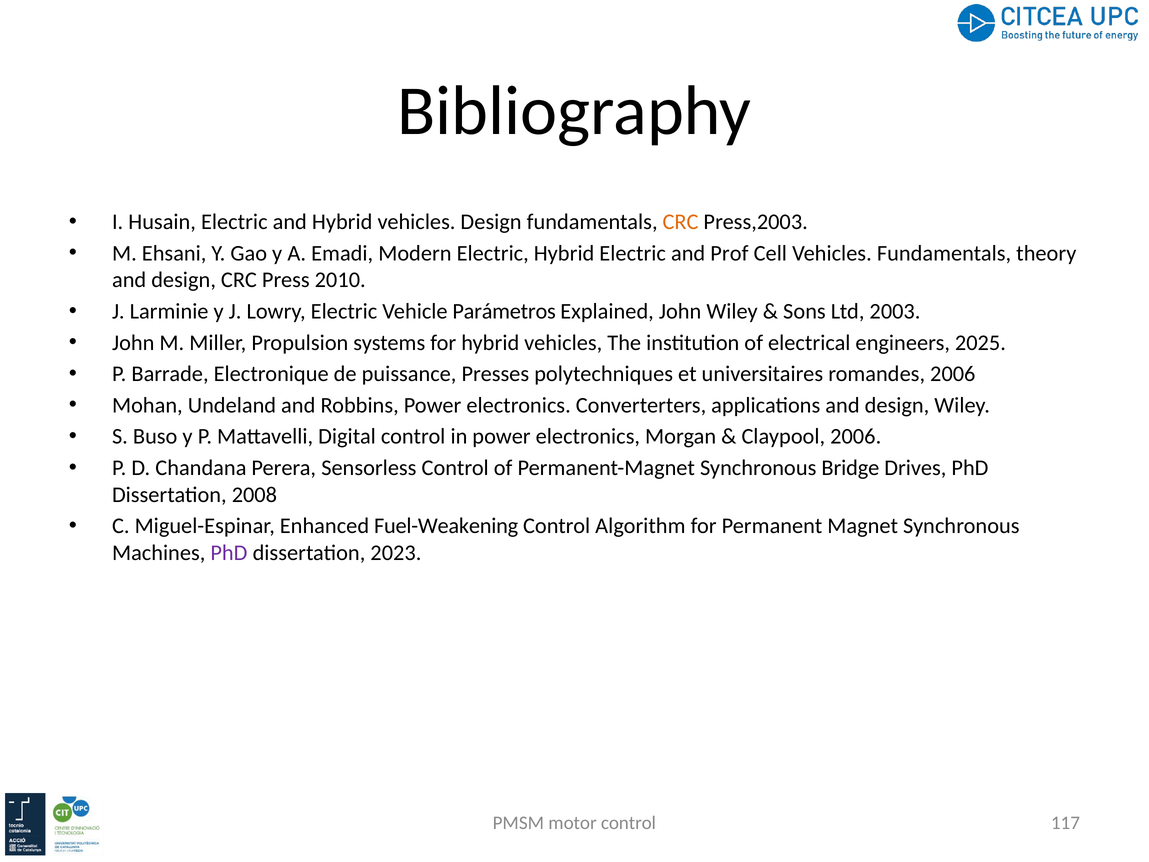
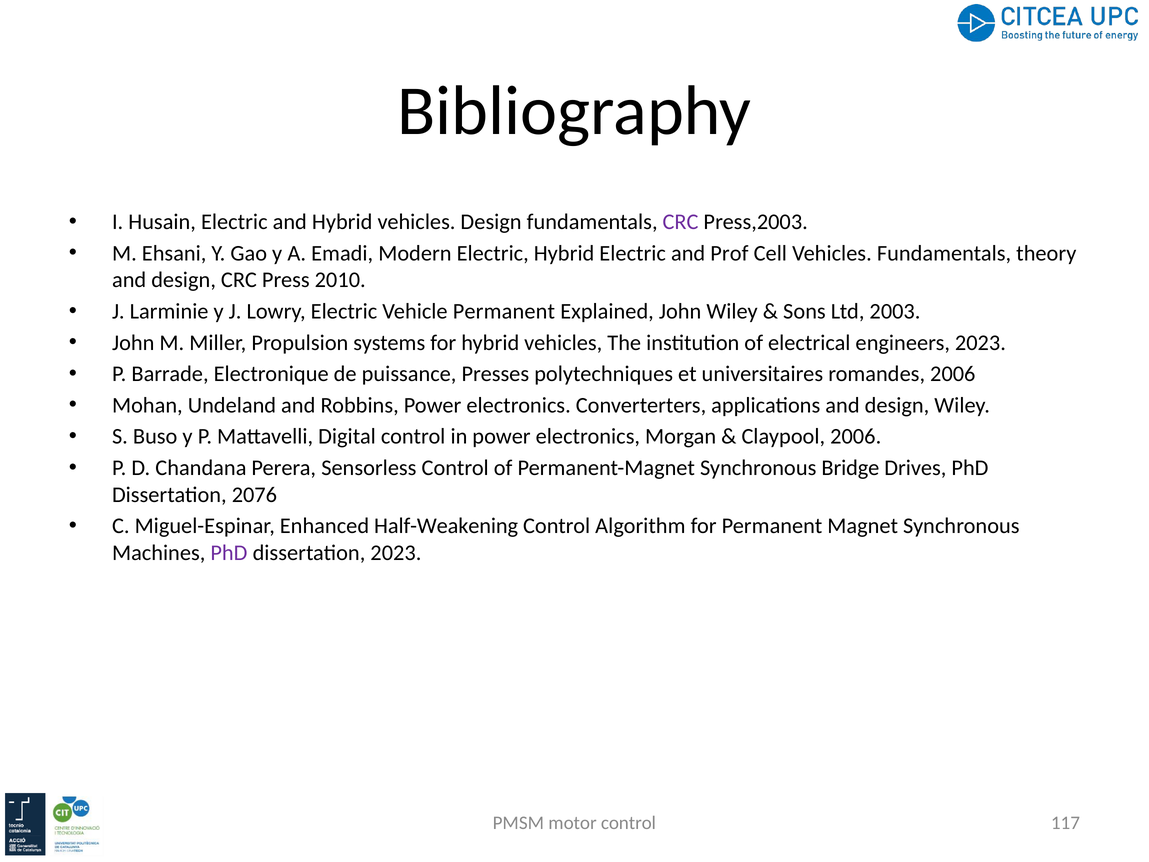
CRC at (680, 222) colour: orange -> purple
Vehicle Parámetros: Parámetros -> Permanent
engineers 2025: 2025 -> 2023
2008: 2008 -> 2076
Fuel-Weakening: Fuel-Weakening -> Half-Weakening
